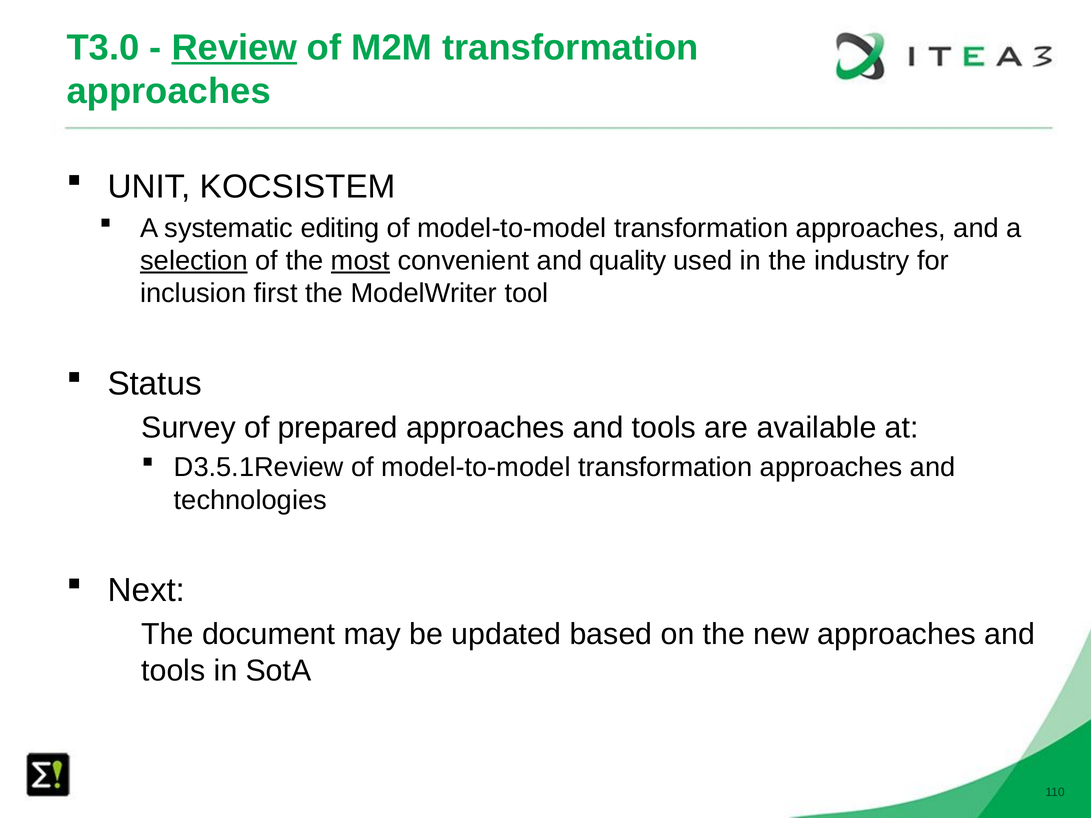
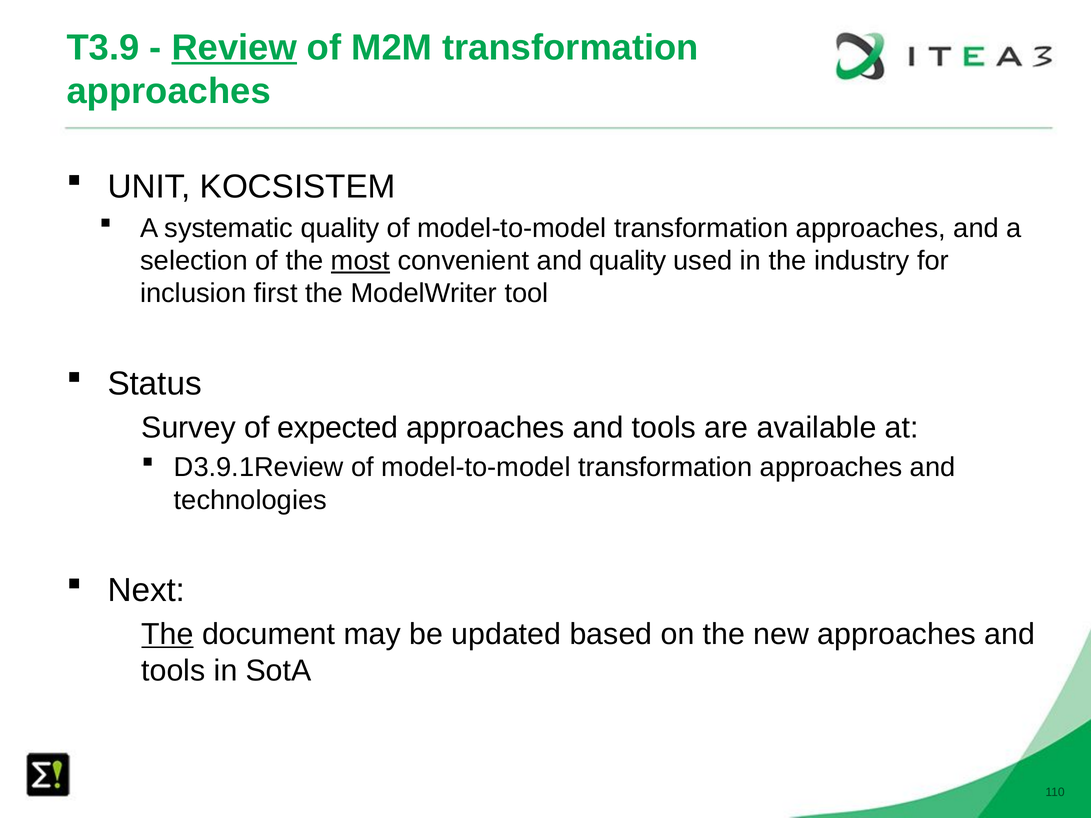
T3.0: T3.0 -> T3.9
systematic editing: editing -> quality
selection underline: present -> none
prepared: prepared -> expected
D3.5.1Review: D3.5.1Review -> D3.9.1Review
The at (167, 634) underline: none -> present
